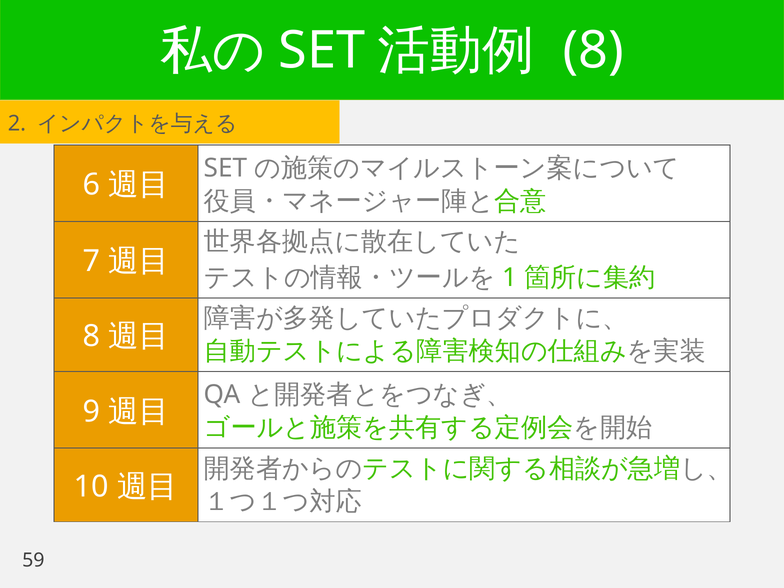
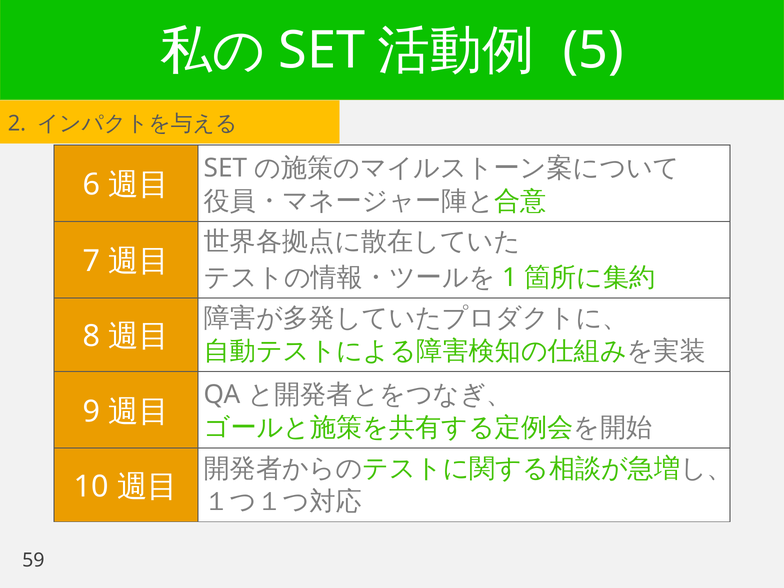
8 at (593, 50): 8 -> 5
